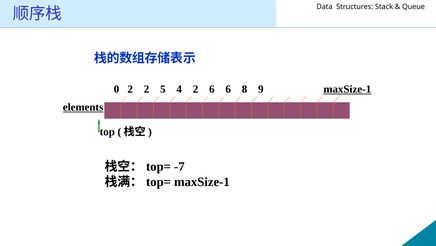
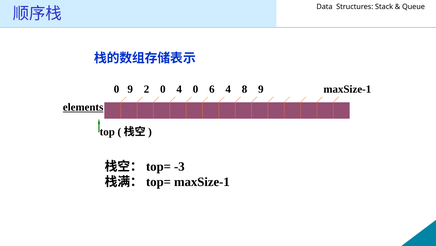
0 2: 2 -> 9
2 5: 5 -> 0
4 2: 2 -> 0
6 6: 6 -> 4
maxSize-1 at (347, 89) underline: present -> none
-7: -7 -> -3
